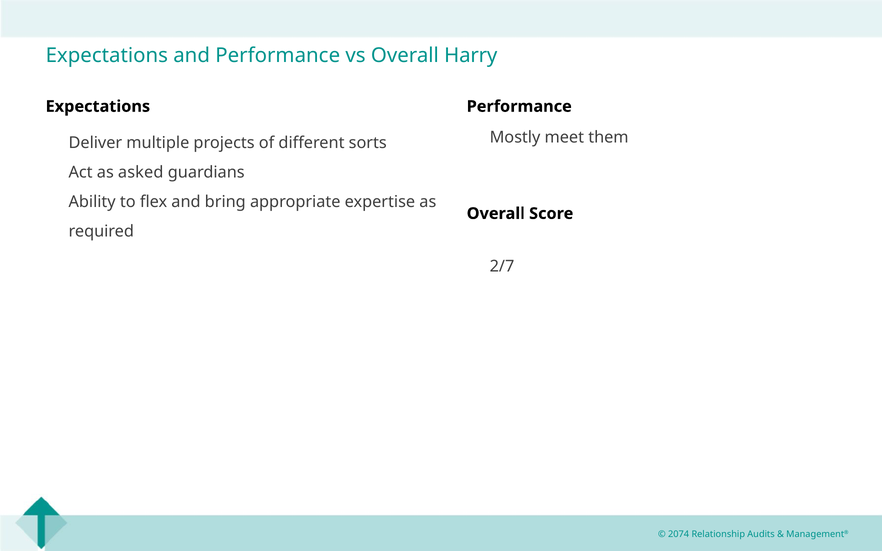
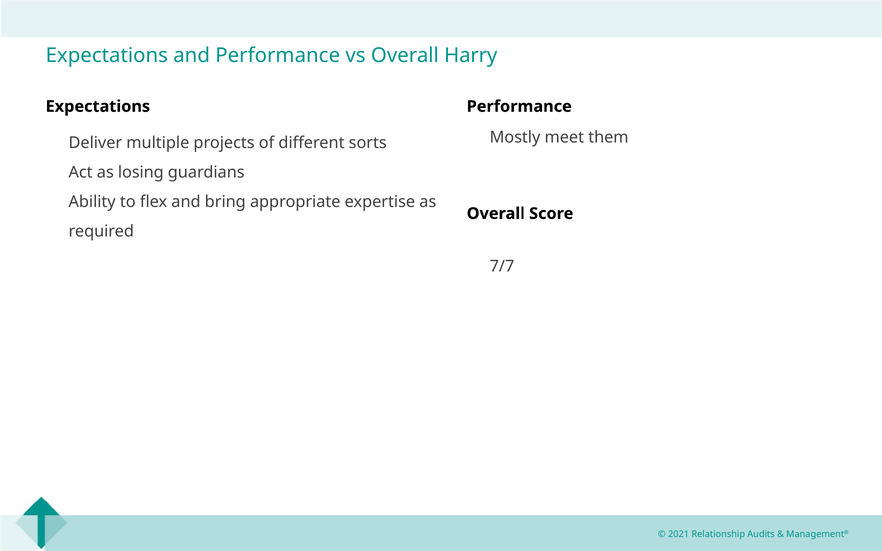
asked: asked -> losing
2/7: 2/7 -> 7/7
2074: 2074 -> 2021
